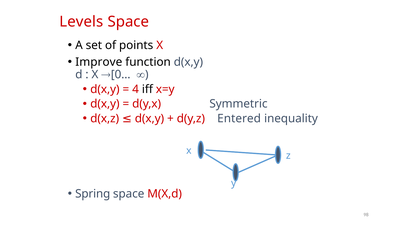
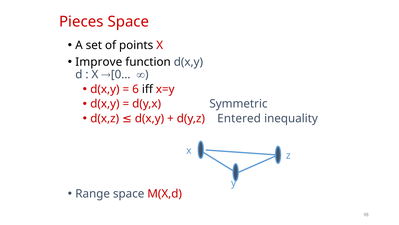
Levels: Levels -> Pieces
4: 4 -> 6
Spring: Spring -> Range
